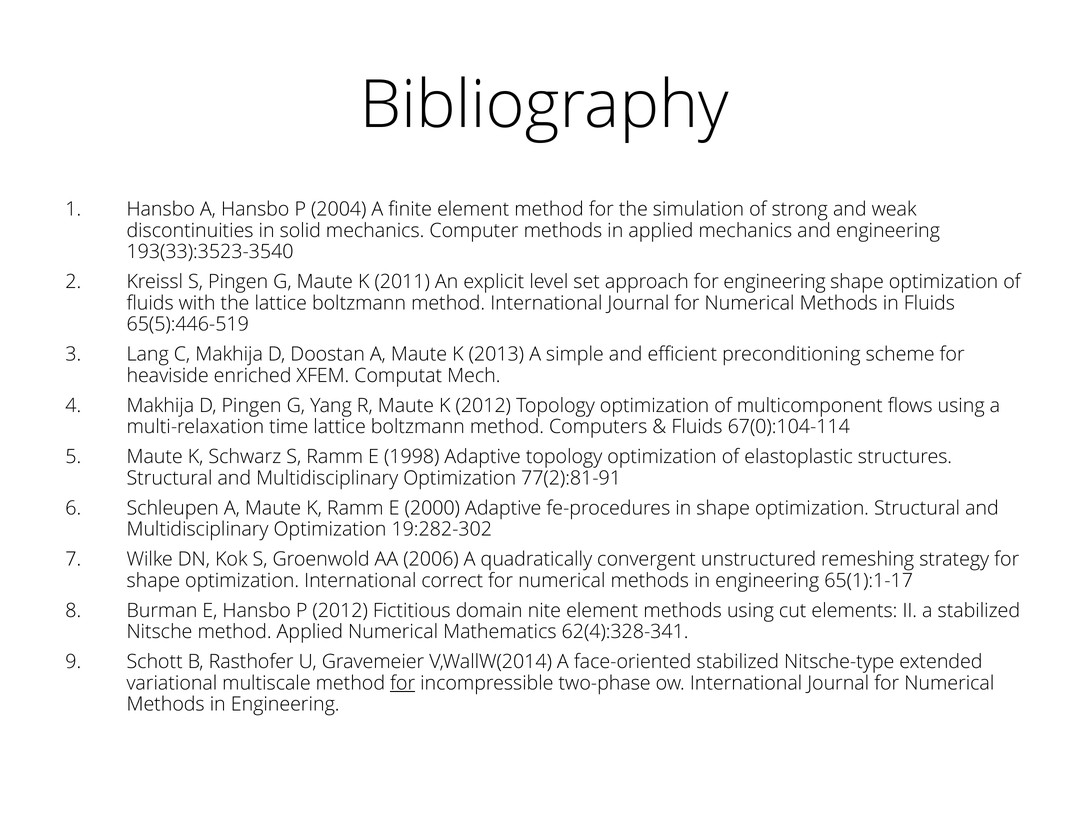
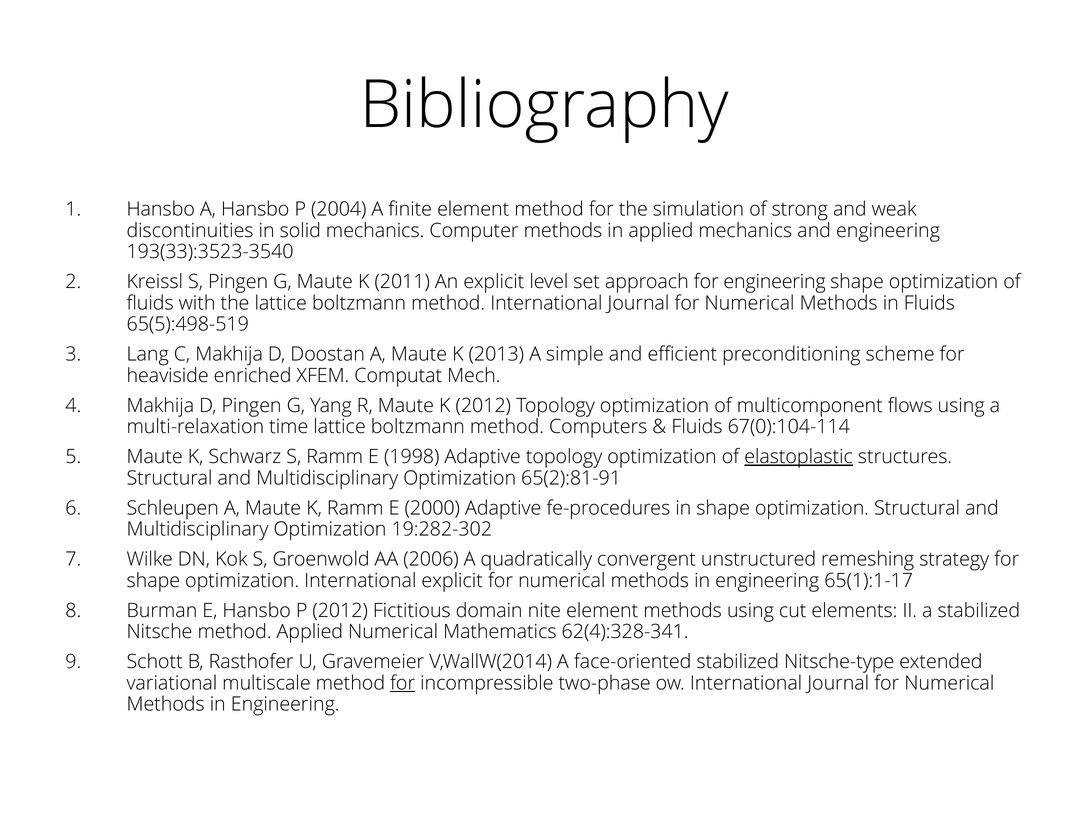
65(5):446-519: 65(5):446-519 -> 65(5):498-519
elastoplastic underline: none -> present
77(2):81-91: 77(2):81-91 -> 65(2):81-91
International correct: correct -> explicit
